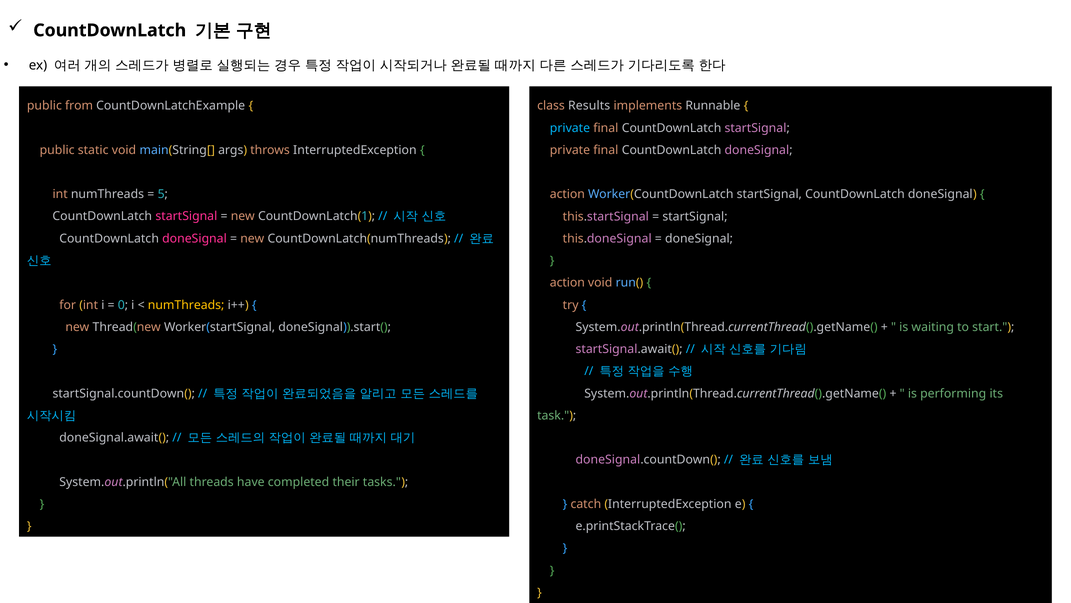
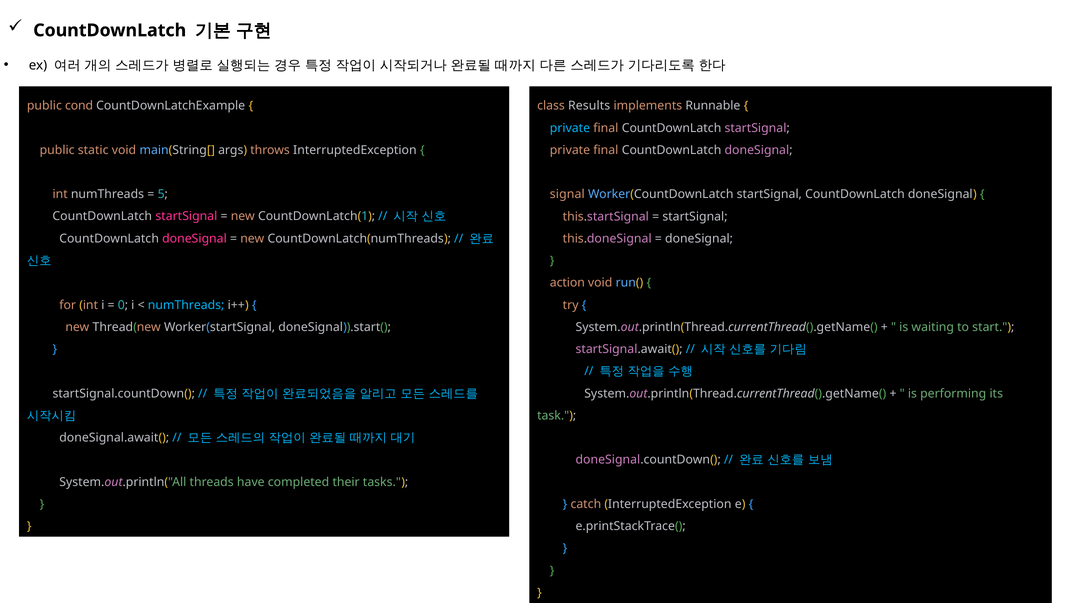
from: from -> cond
action at (567, 194): action -> signal
numThreads at (186, 305) colour: yellow -> light blue
